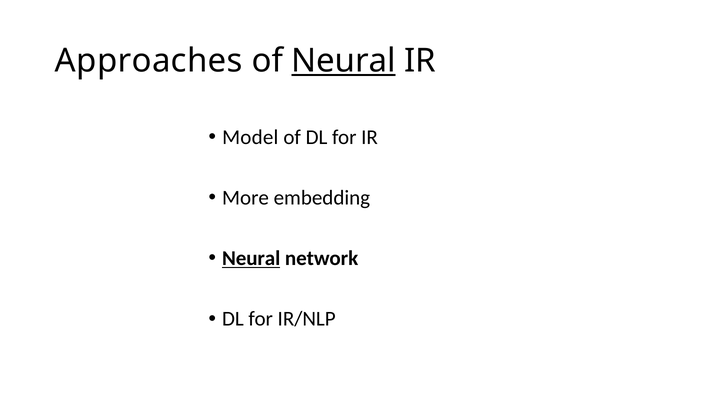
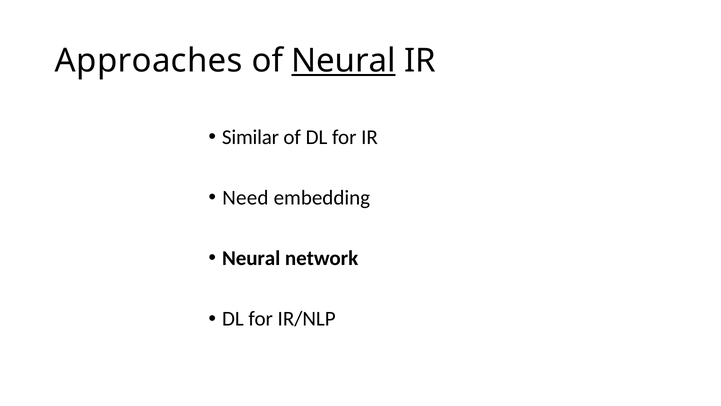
Model: Model -> Similar
More: More -> Need
Neural at (251, 258) underline: present -> none
